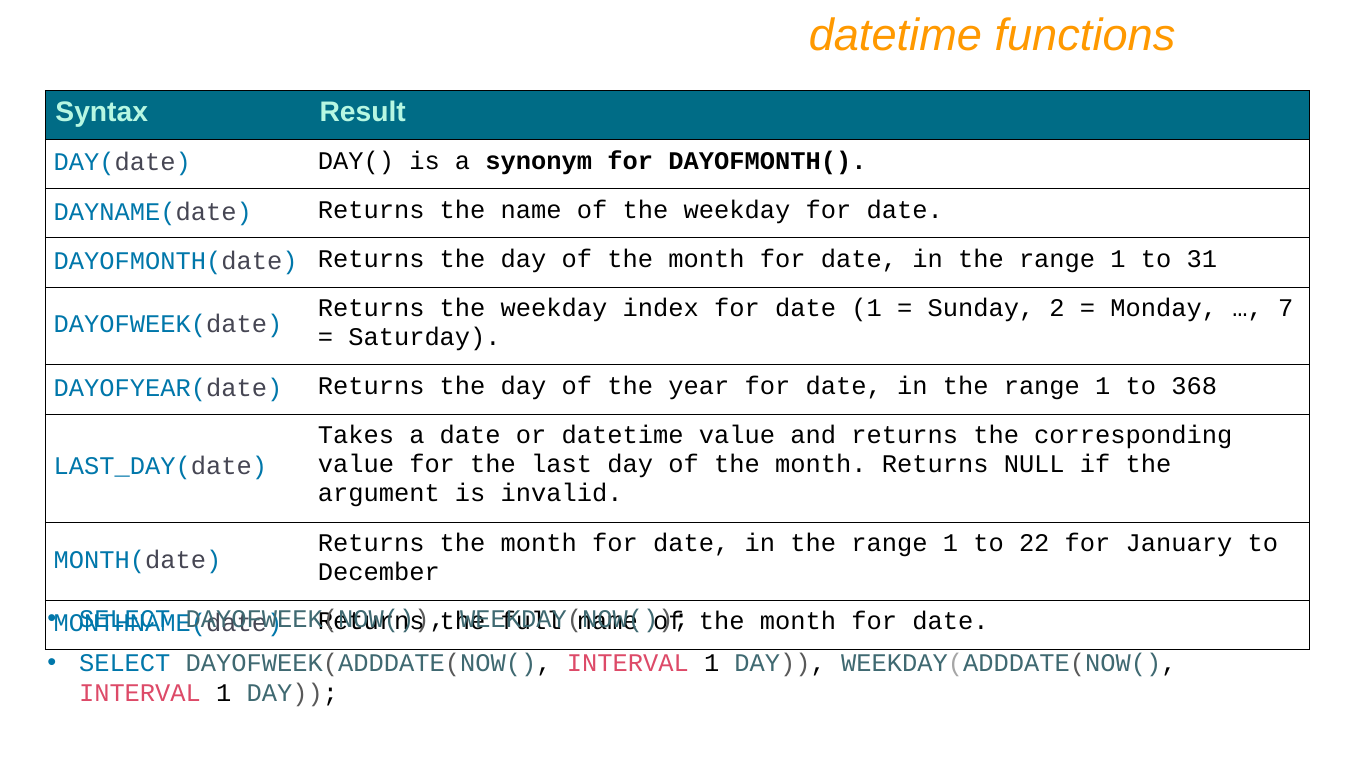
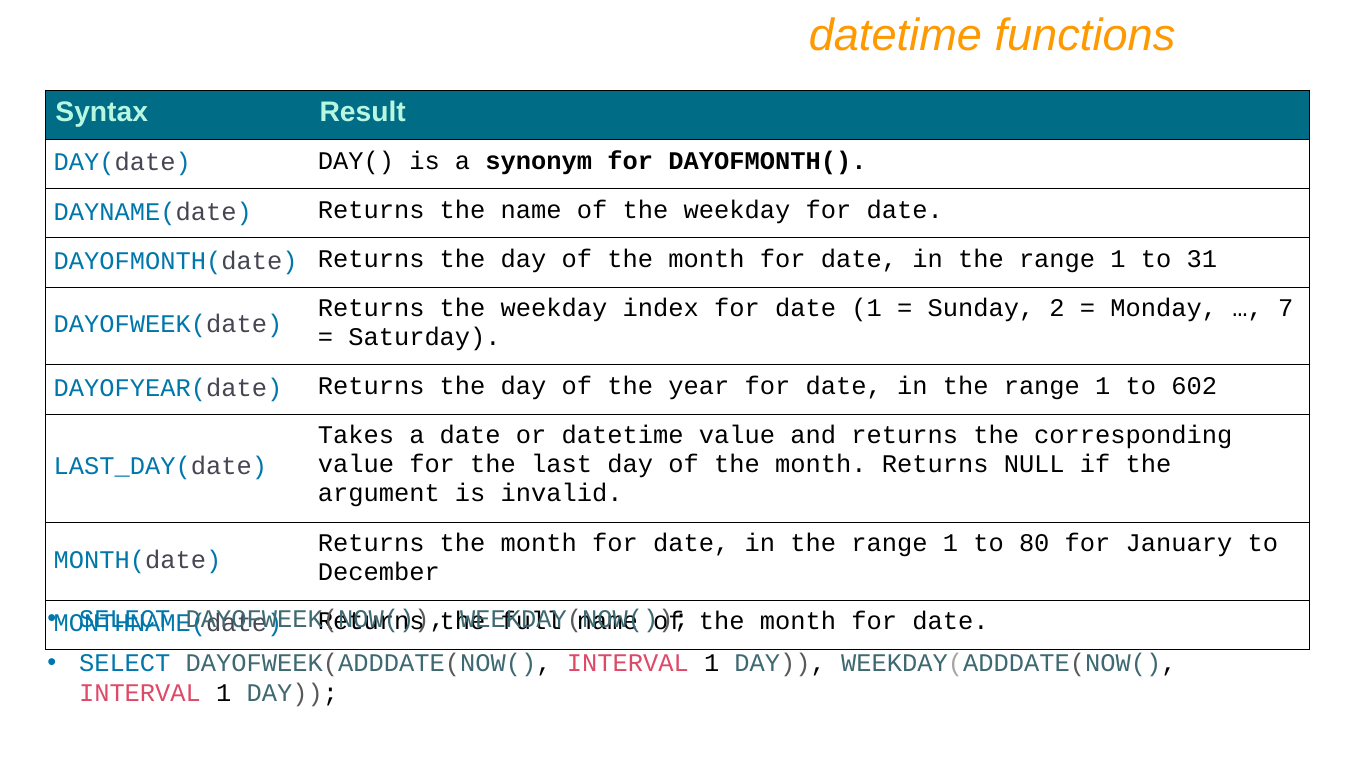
368: 368 -> 602
22: 22 -> 80
